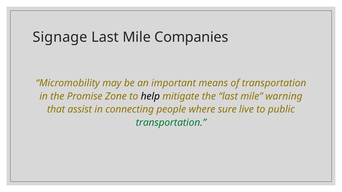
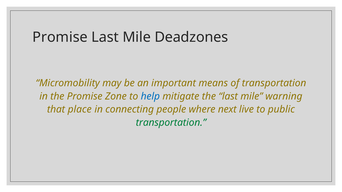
Signage at (60, 37): Signage -> Promise
Companies: Companies -> Deadzones
help colour: black -> blue
assist: assist -> place
sure: sure -> next
